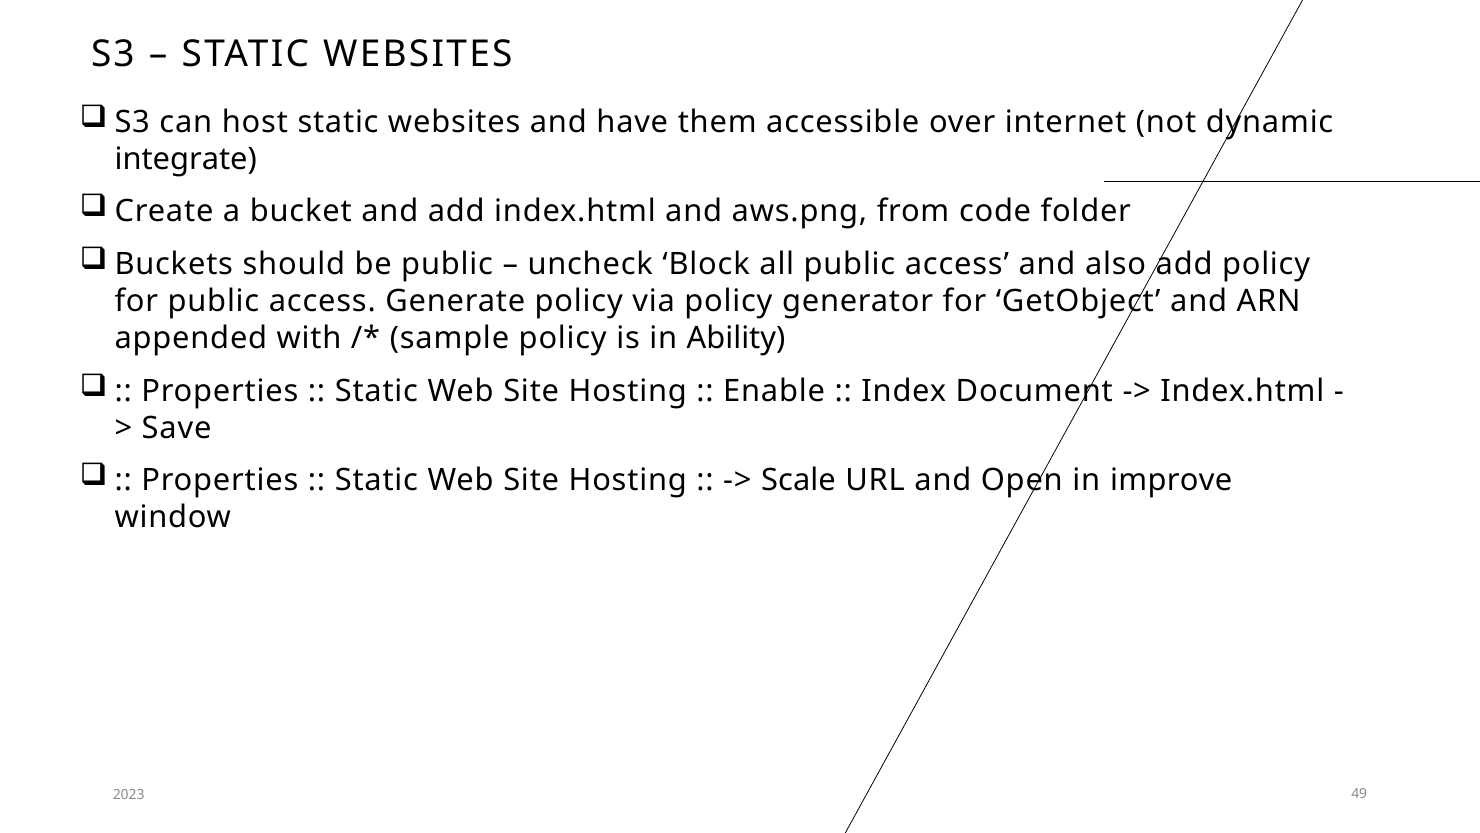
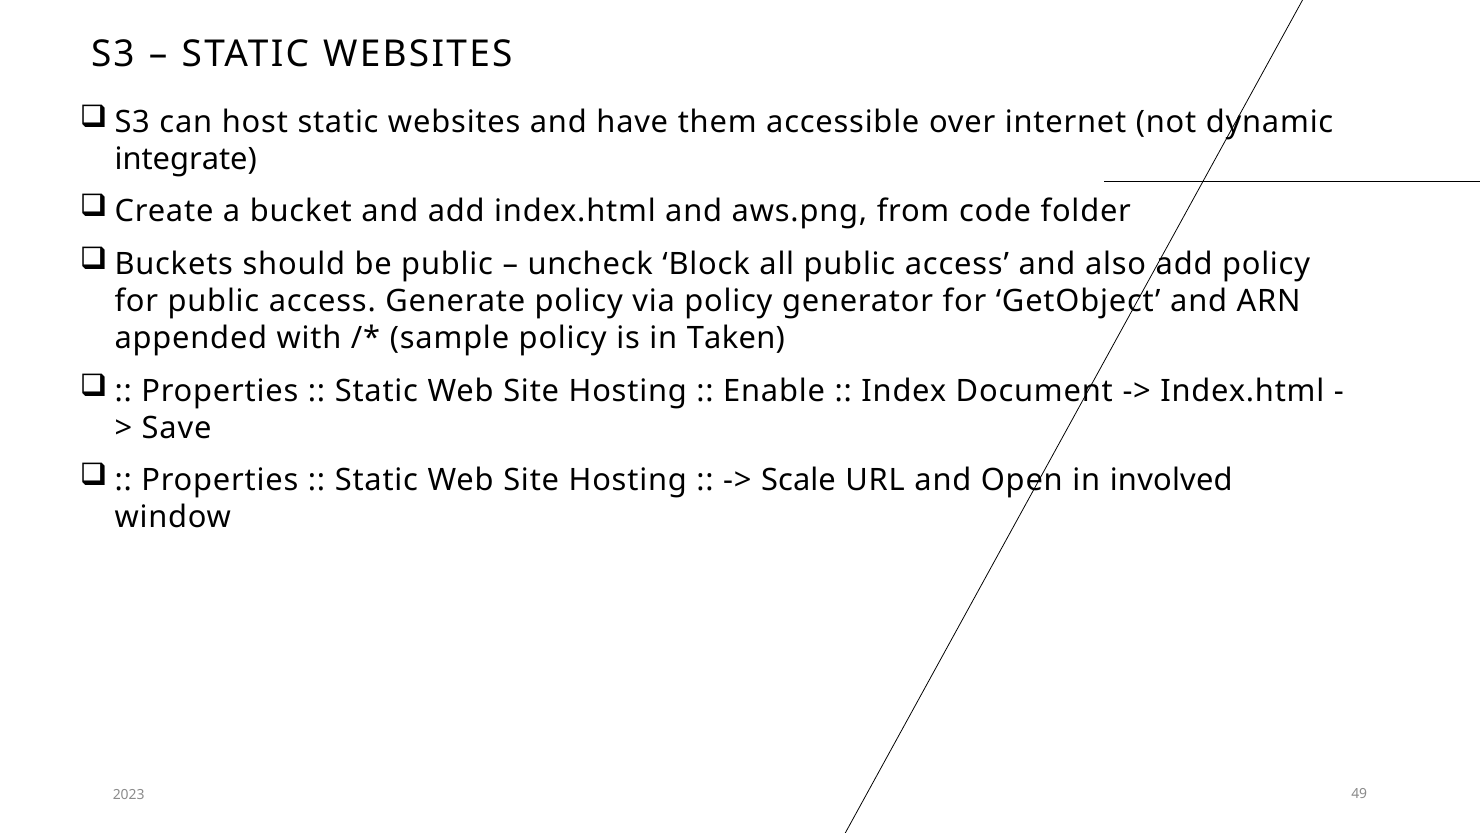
Ability: Ability -> Taken
improve: improve -> involved
